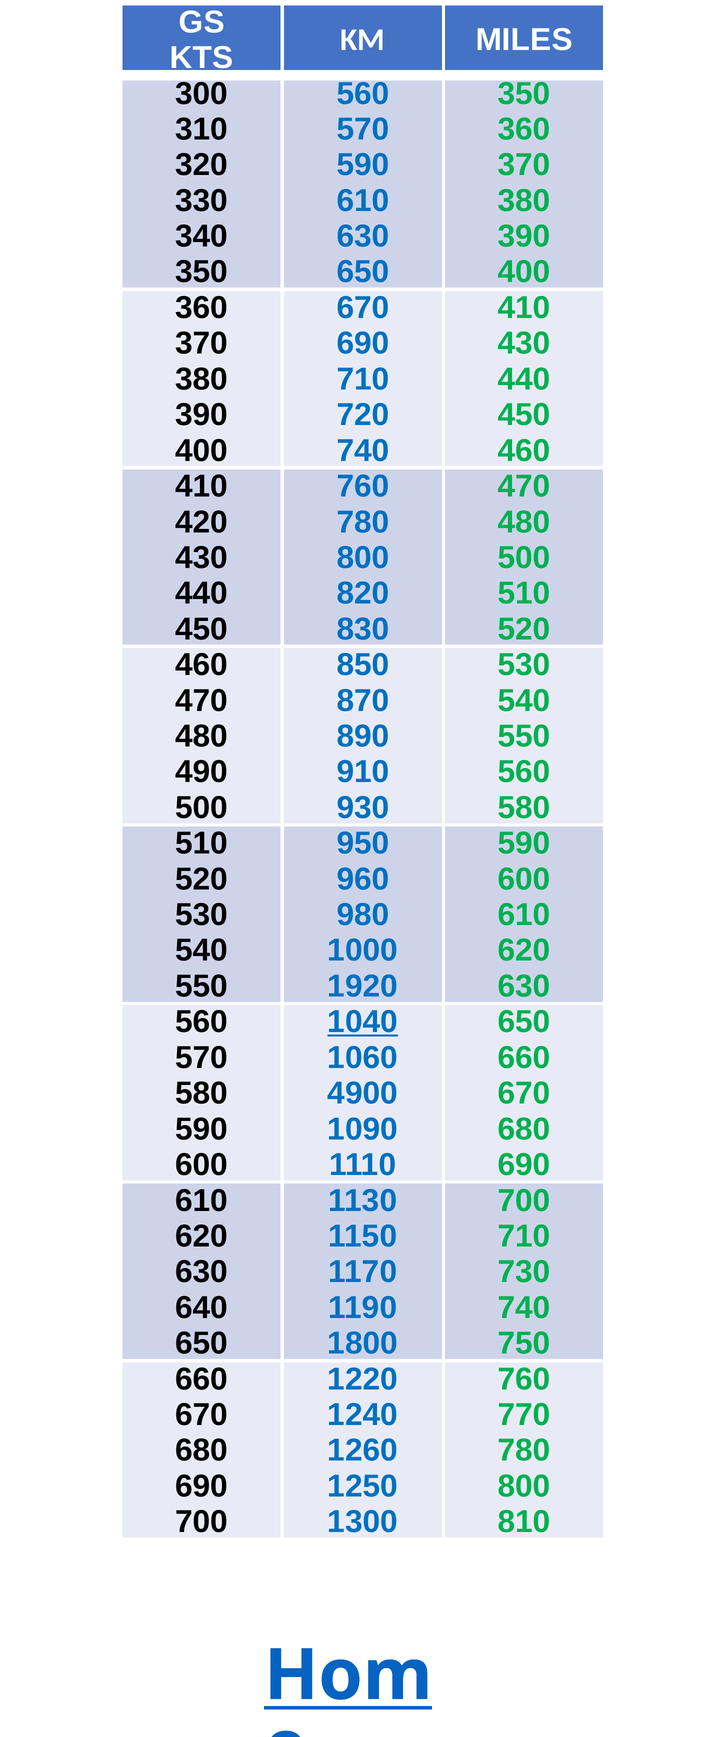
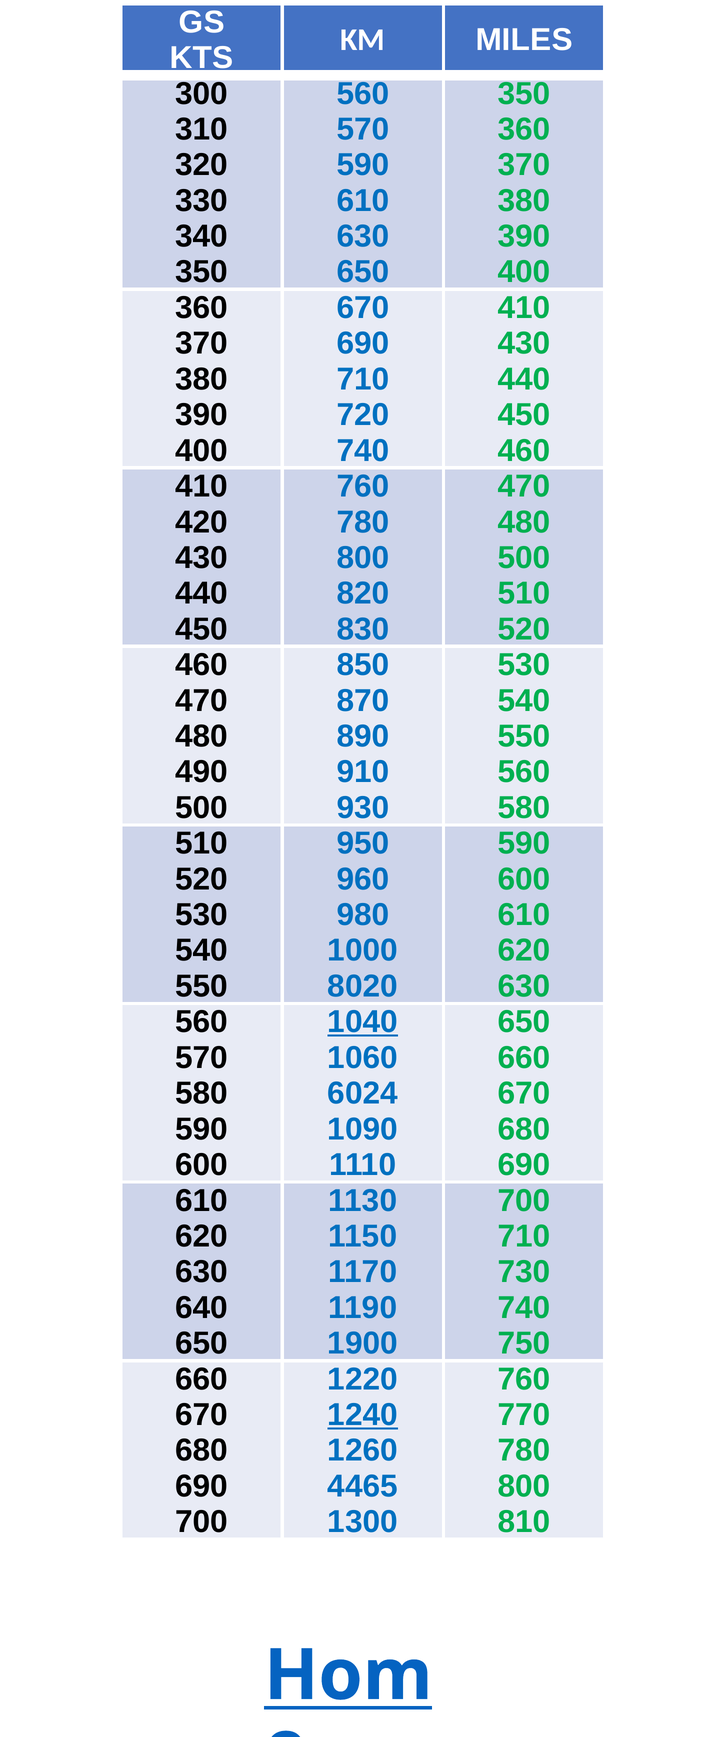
1920: 1920 -> 8020
4900: 4900 -> 6024
1800: 1800 -> 1900
1240 underline: none -> present
1250: 1250 -> 4465
